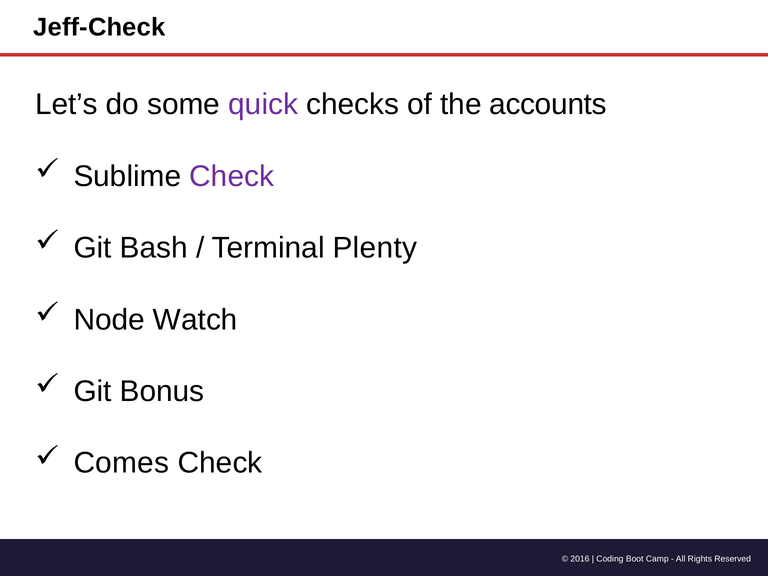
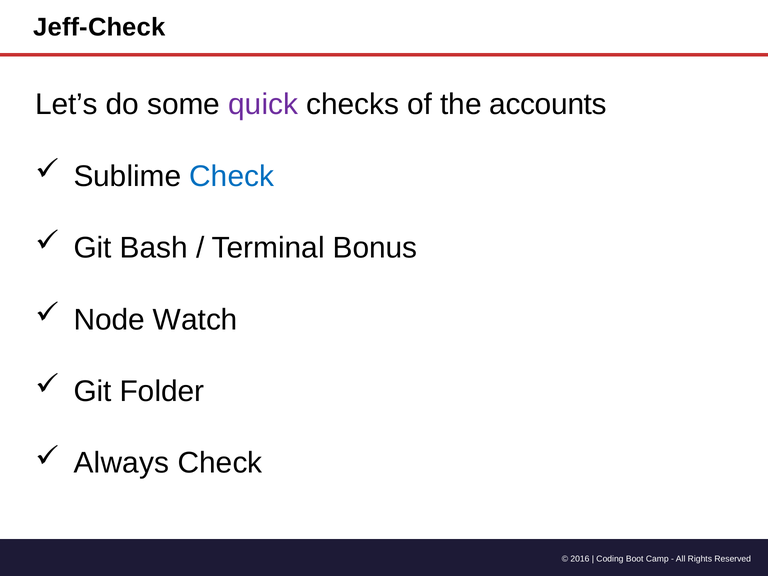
Check at (232, 176) colour: purple -> blue
Plenty: Plenty -> Bonus
Bonus: Bonus -> Folder
Comes: Comes -> Always
